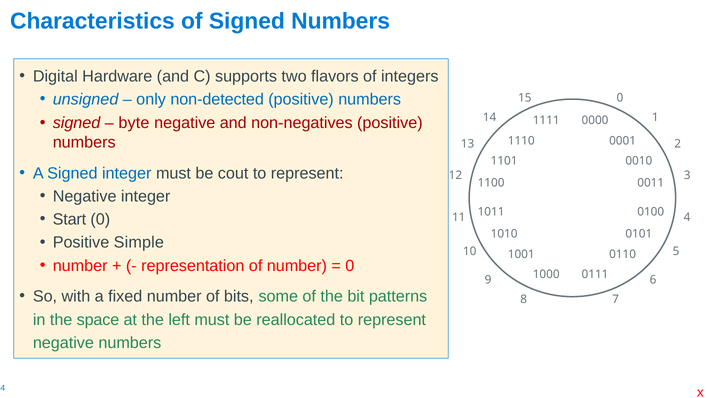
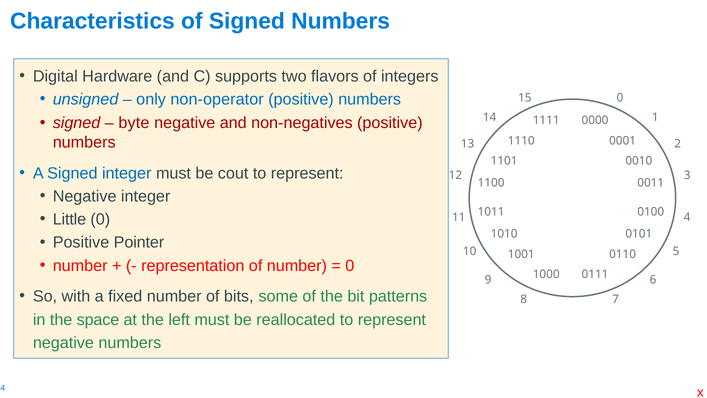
non-detected: non-detected -> non-operator
Start: Start -> Little
Simple: Simple -> Pointer
